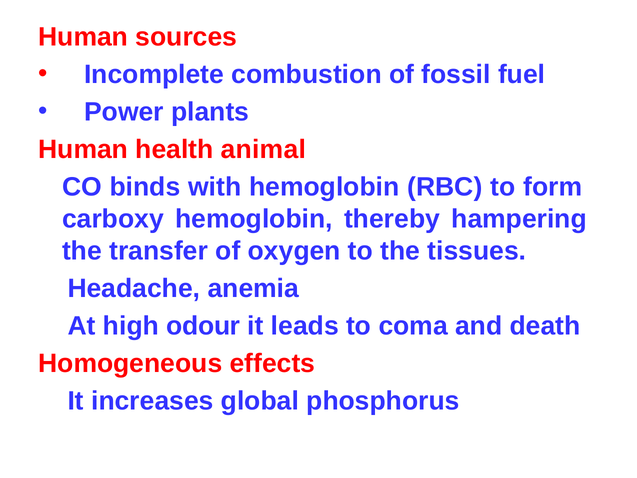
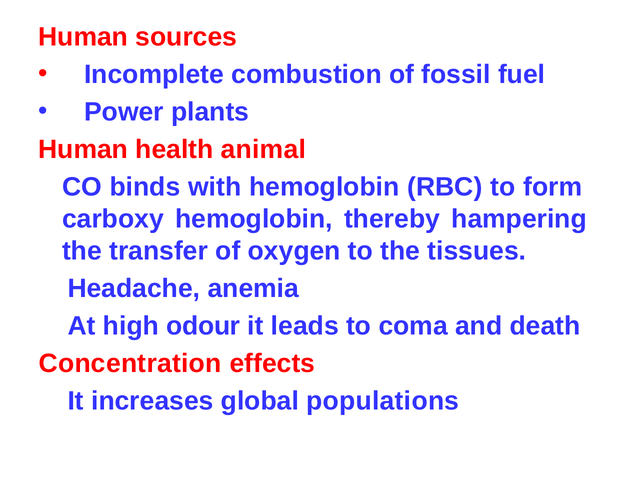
Homogeneous: Homogeneous -> Concentration
phosphorus: phosphorus -> populations
